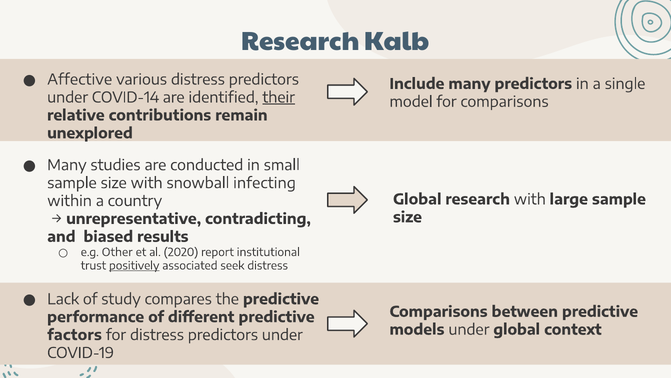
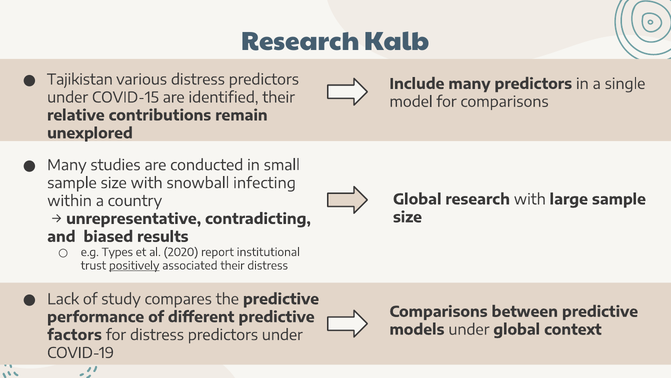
Affective: Affective -> Tajikistan
COVID-14: COVID-14 -> COVID-15
their at (279, 97) underline: present -> none
Other: Other -> Types
associated seek: seek -> their
